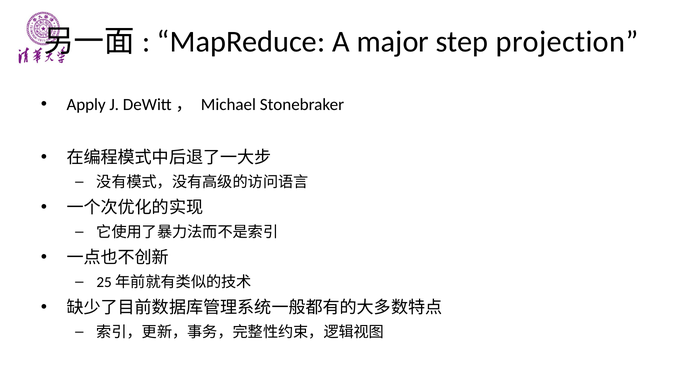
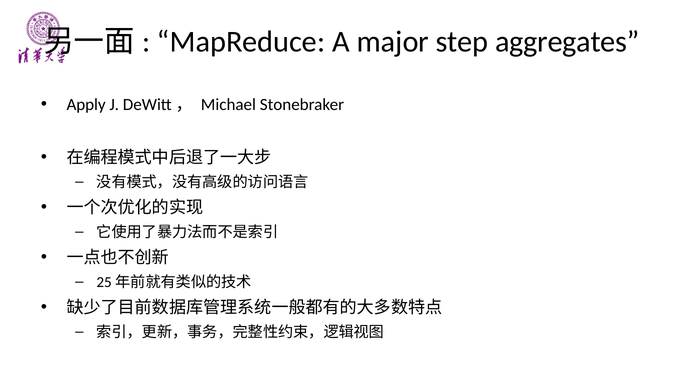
projection: projection -> aggregates
